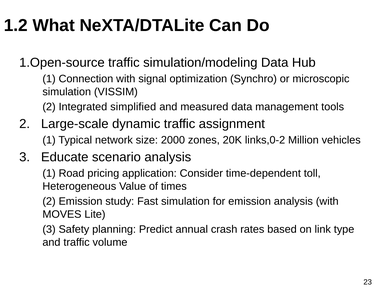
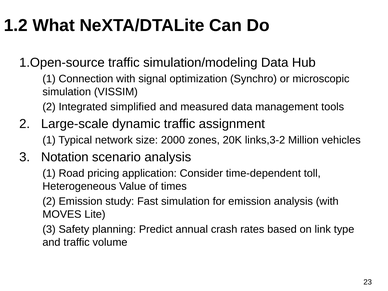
links,0-2: links,0-2 -> links,3-2
Educate: Educate -> Notation
